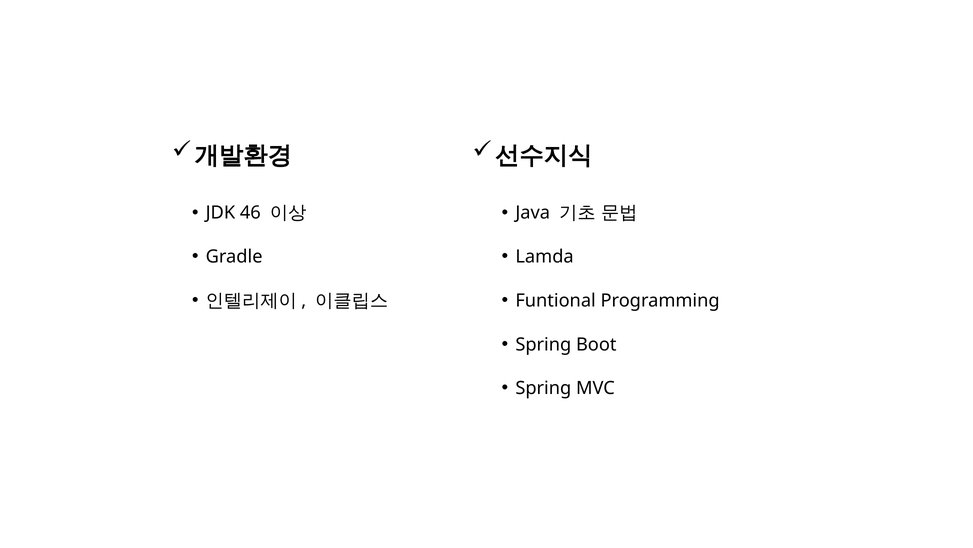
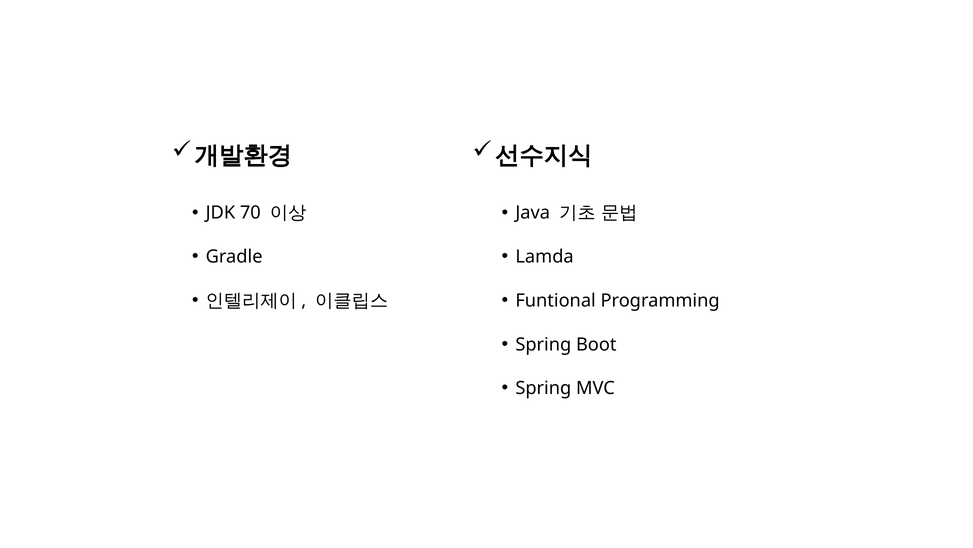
46: 46 -> 70
